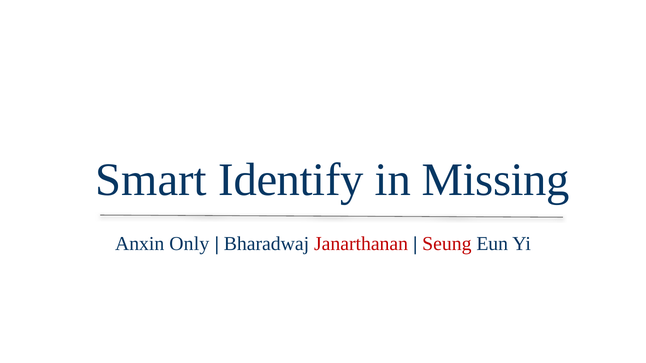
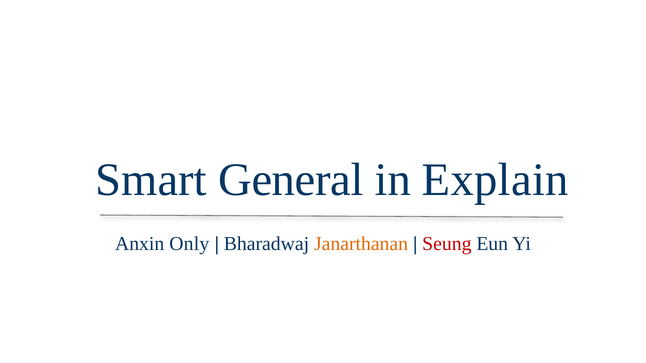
Identify: Identify -> General
Missing: Missing -> Explain
Janarthanan colour: red -> orange
